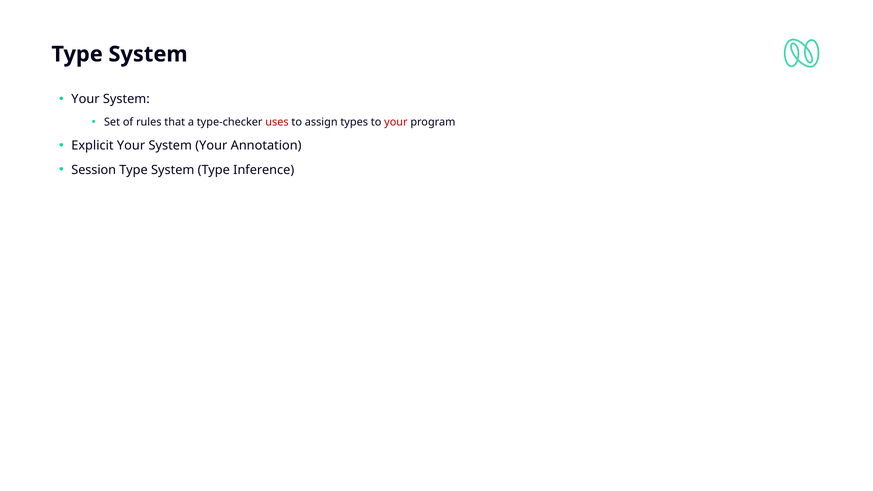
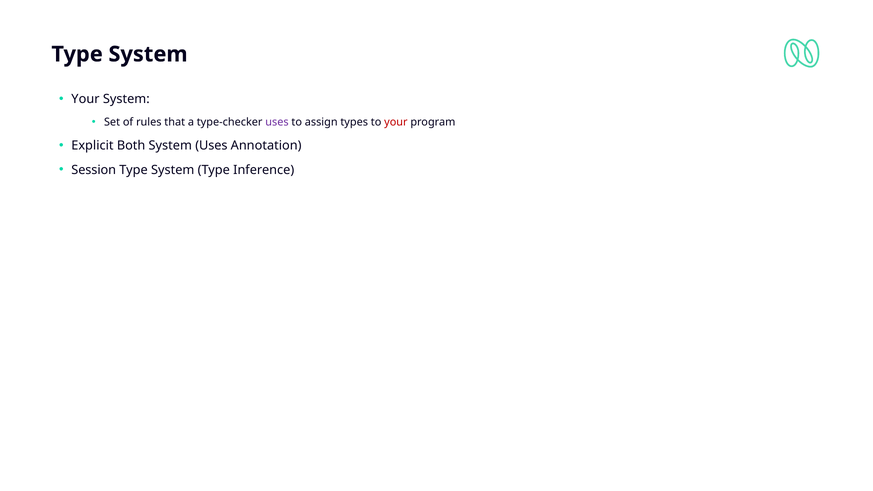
uses at (277, 122) colour: red -> purple
Explicit Your: Your -> Both
System Your: Your -> Uses
